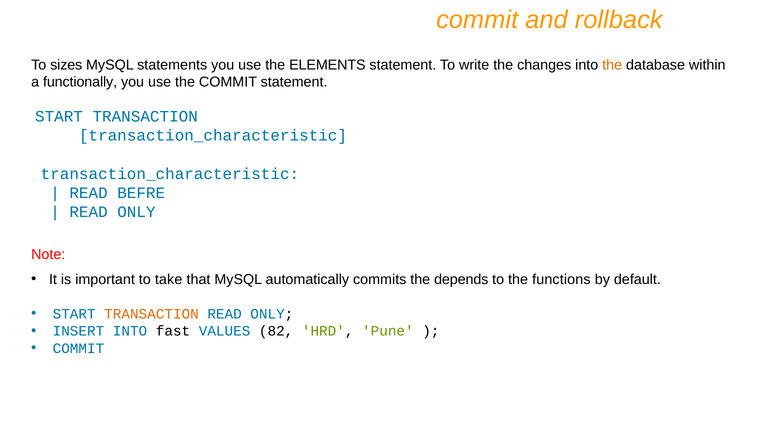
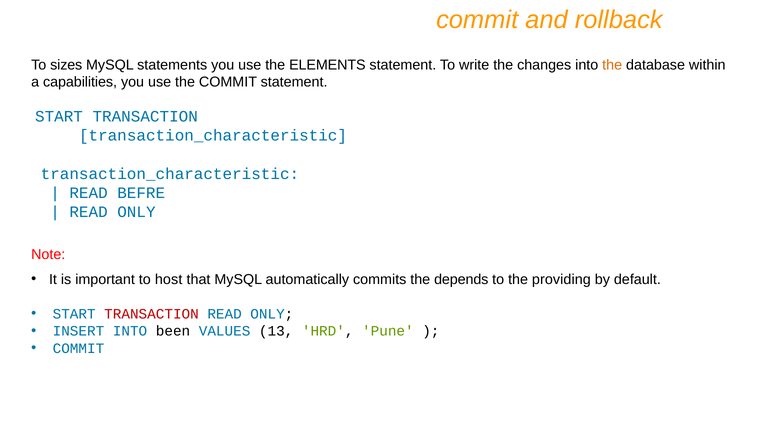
functionally: functionally -> capabilities
take: take -> host
functions: functions -> providing
TRANSACTION at (152, 314) colour: orange -> red
fast: fast -> been
82: 82 -> 13
